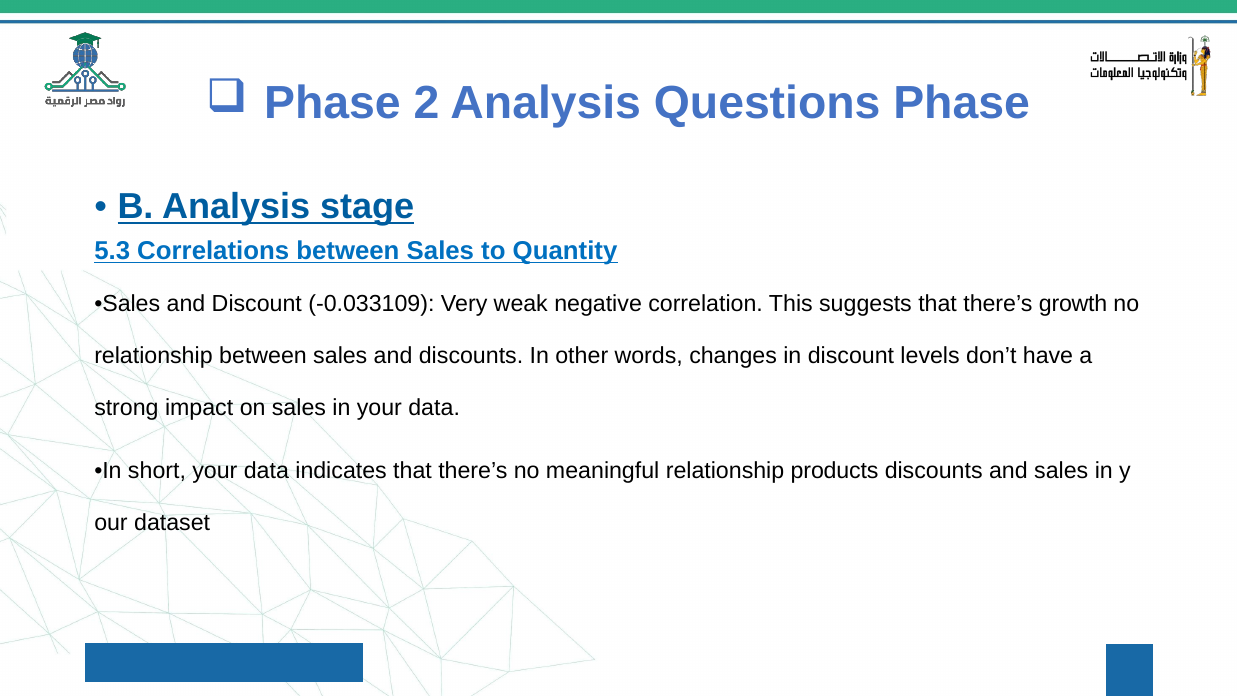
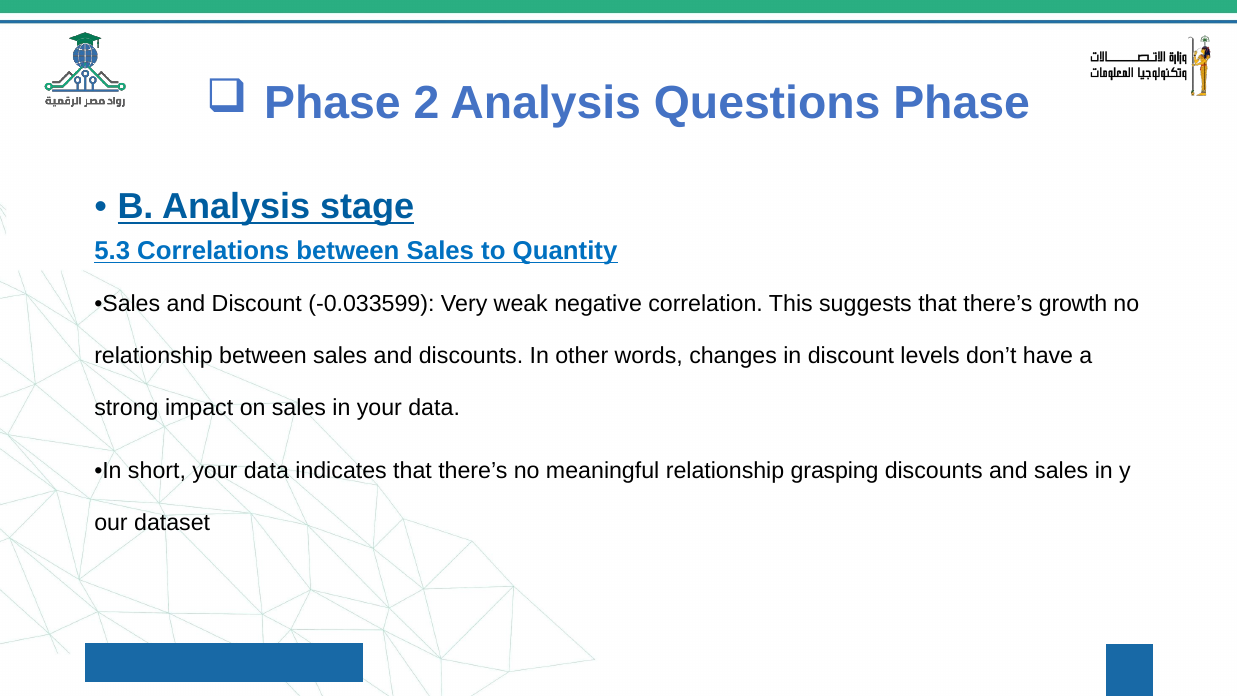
-0.033109: -0.033109 -> -0.033599
products: products -> grasping
